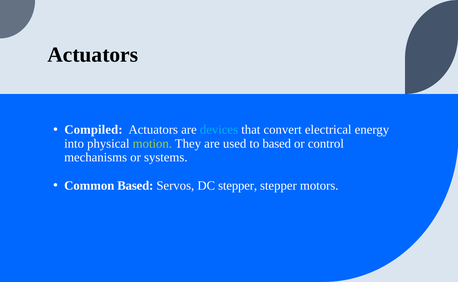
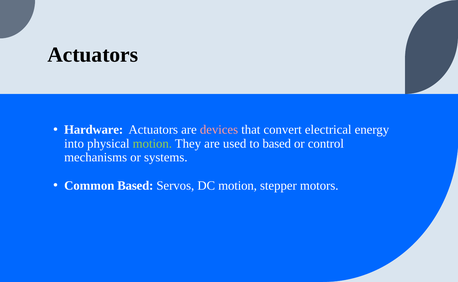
Compiled: Compiled -> Hardware
devices colour: light blue -> pink
DC stepper: stepper -> motion
